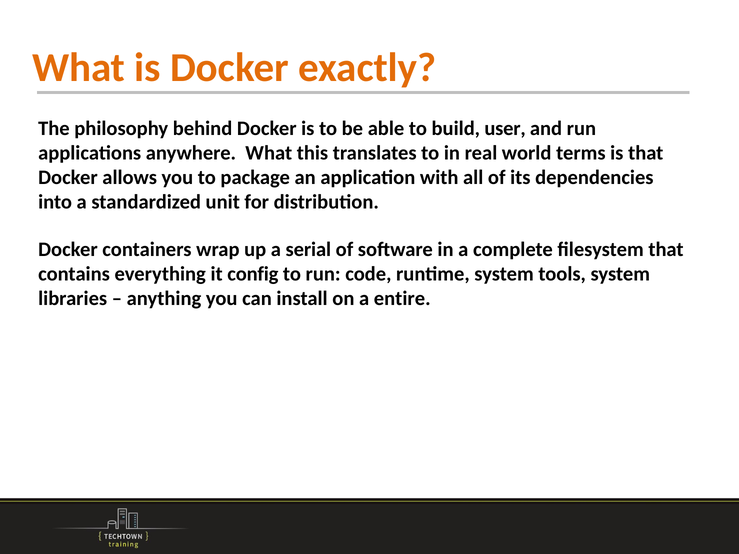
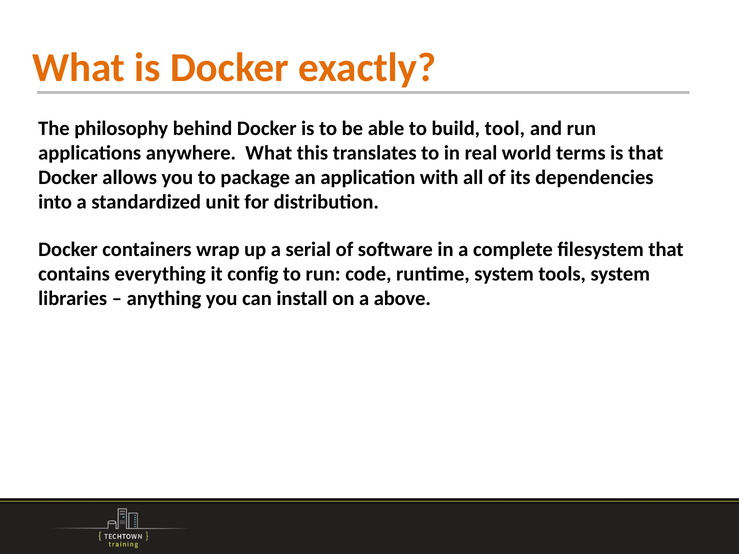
user: user -> tool
entire: entire -> above
